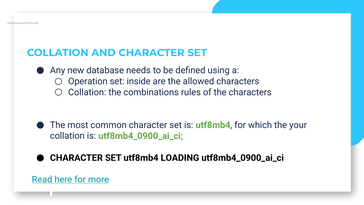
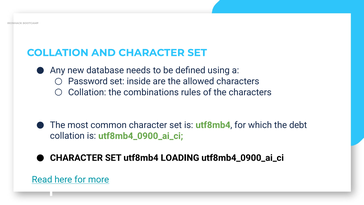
Operation: Operation -> Password
your: your -> debt
